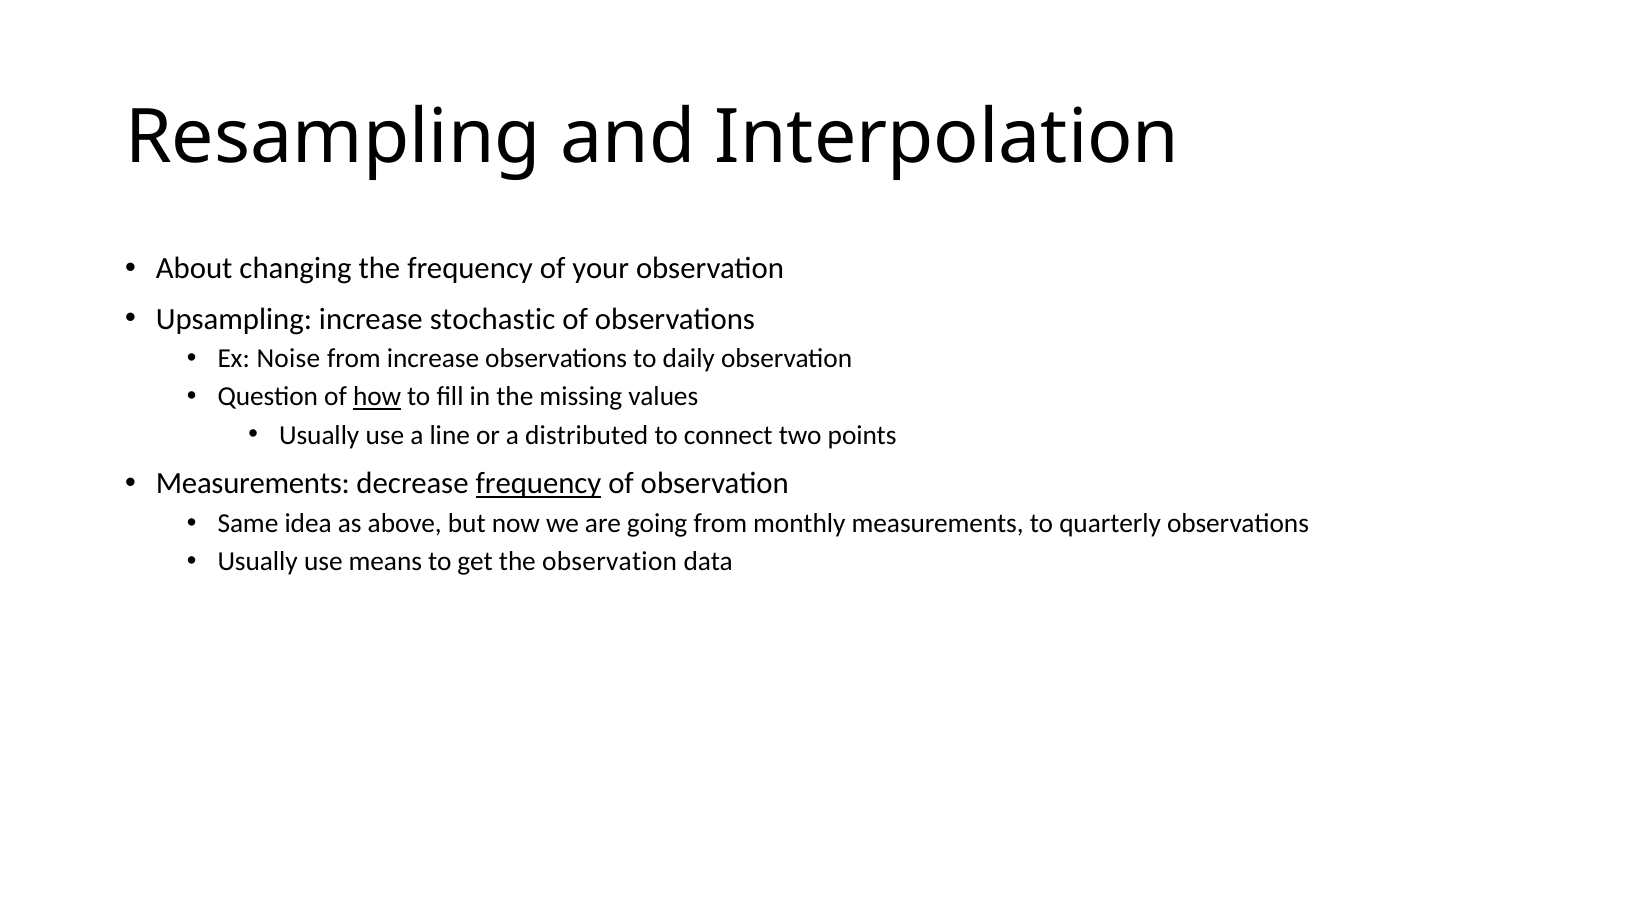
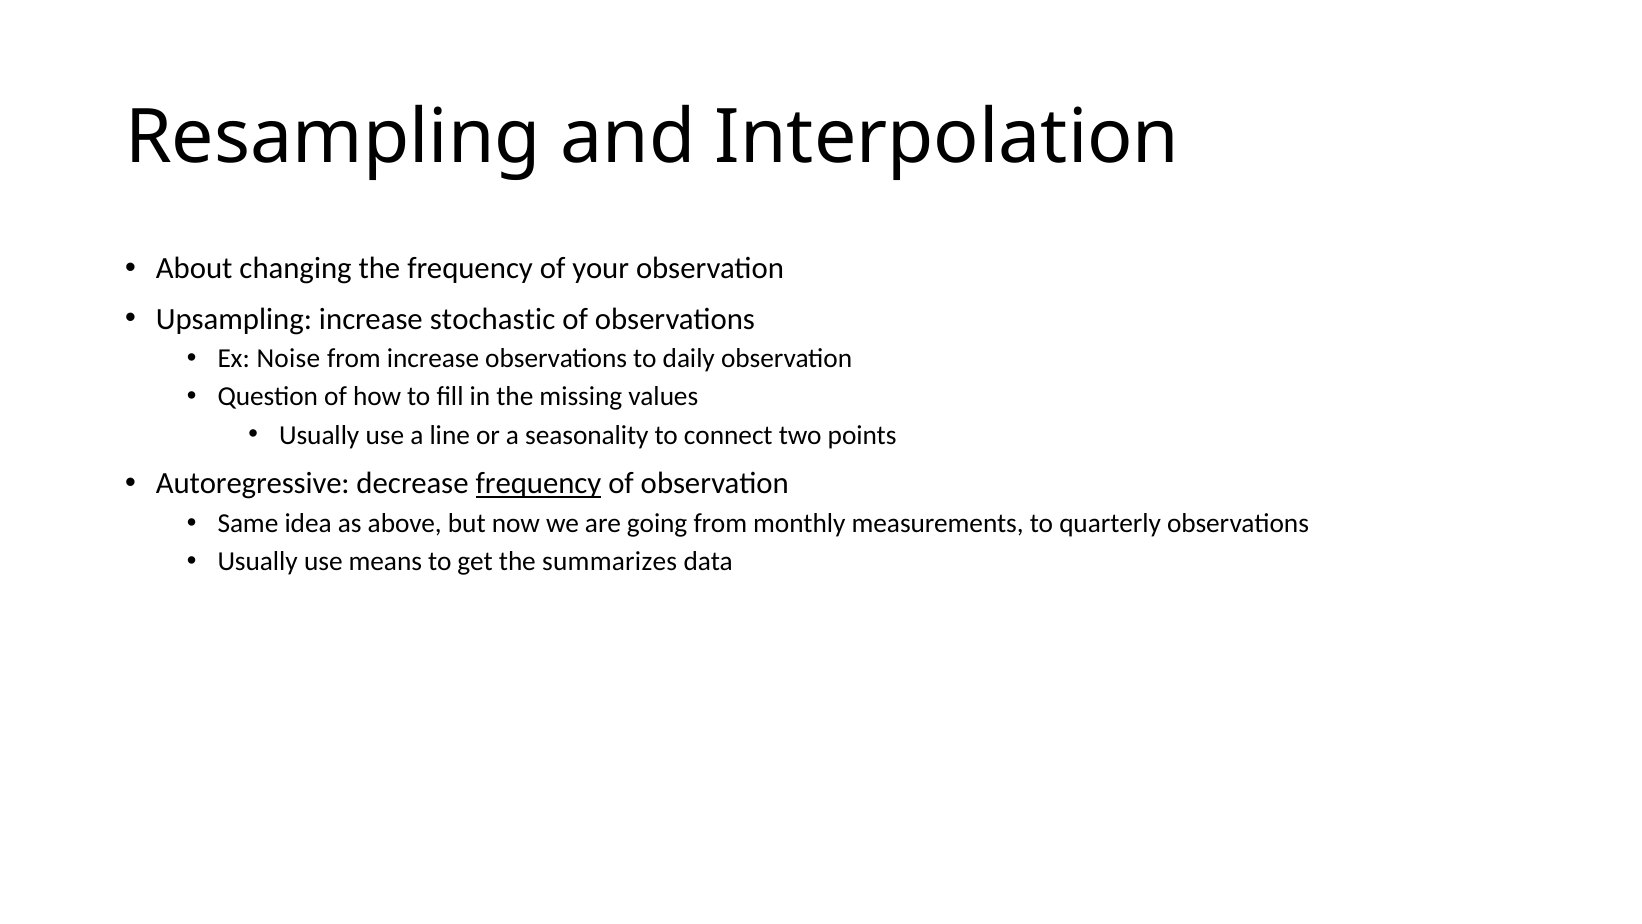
how underline: present -> none
distributed: distributed -> seasonality
Measurements at (253, 483): Measurements -> Autoregressive
the observation: observation -> summarizes
